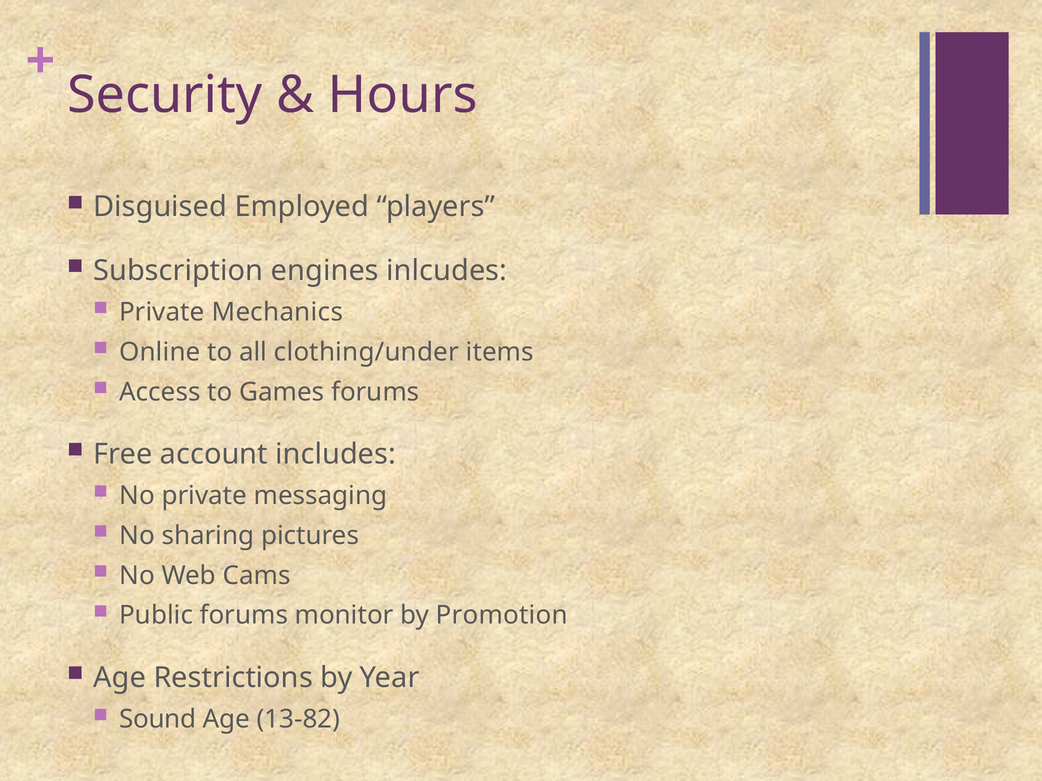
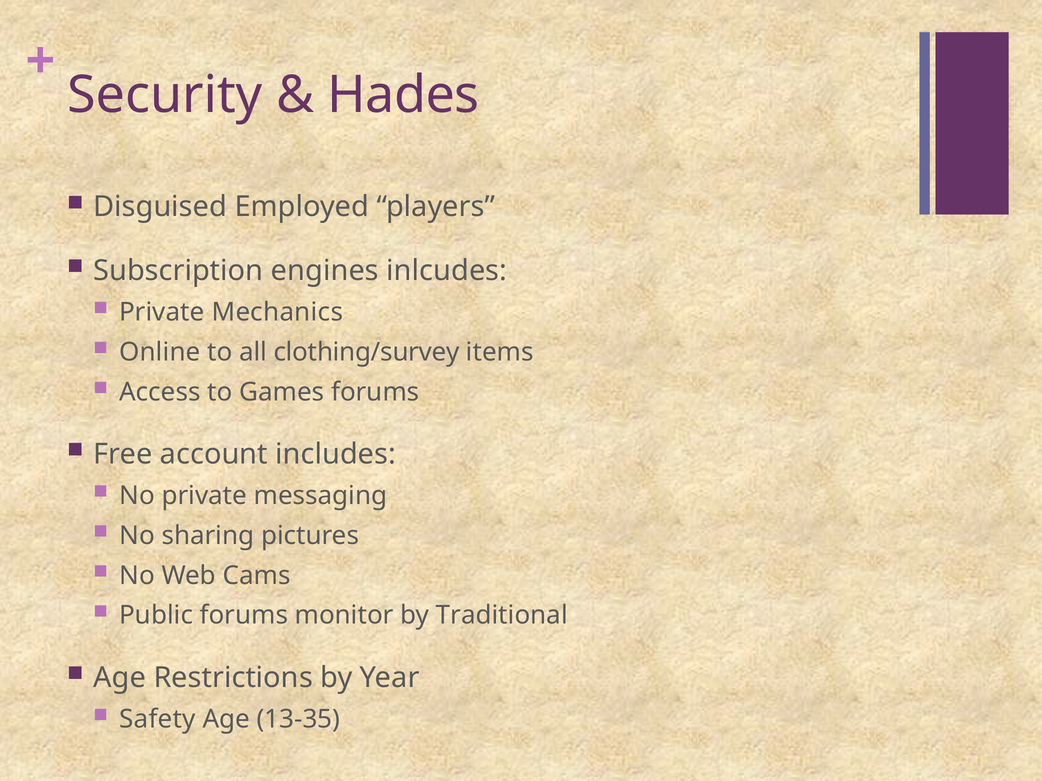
Hours: Hours -> Hades
clothing/under: clothing/under -> clothing/survey
Promotion: Promotion -> Traditional
Sound: Sound -> Safety
13-82: 13-82 -> 13-35
